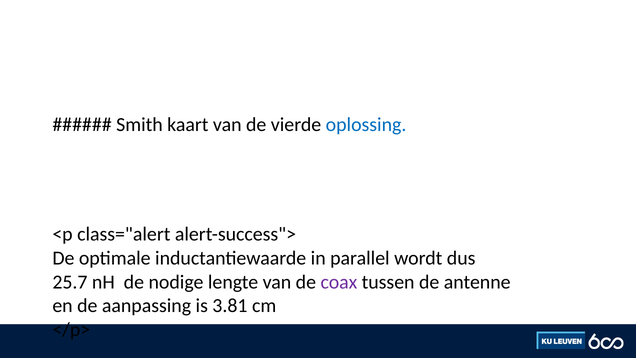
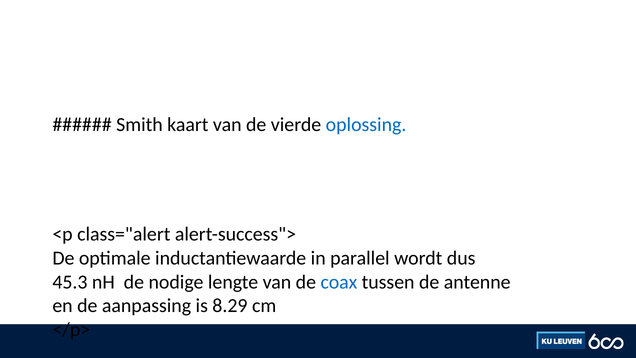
25.7: 25.7 -> 45.3
coax colour: purple -> blue
3.81: 3.81 -> 8.29
